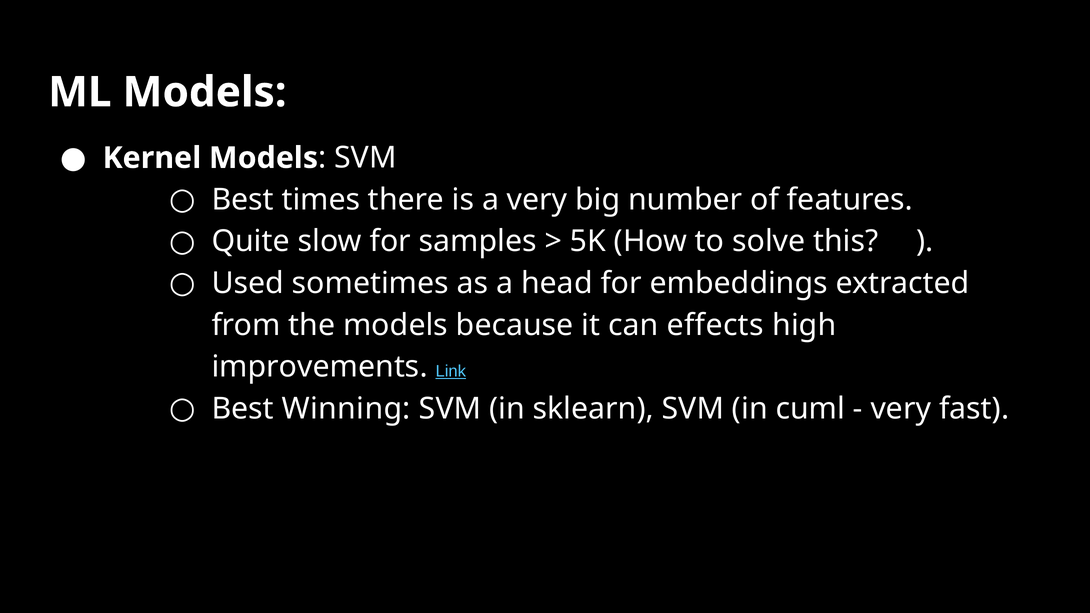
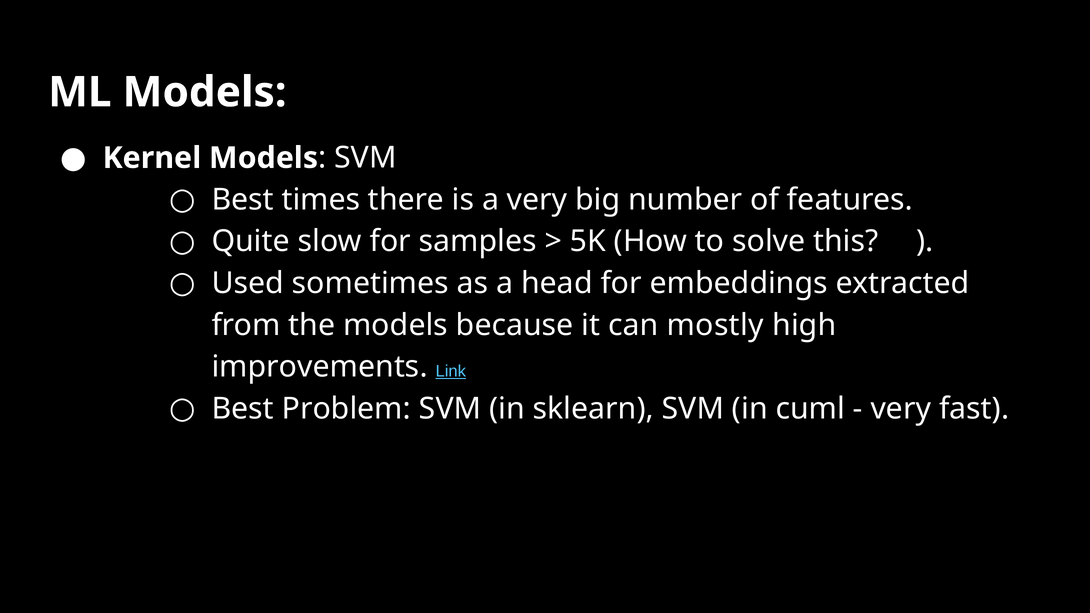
effects: effects -> mostly
Winning: Winning -> Problem
